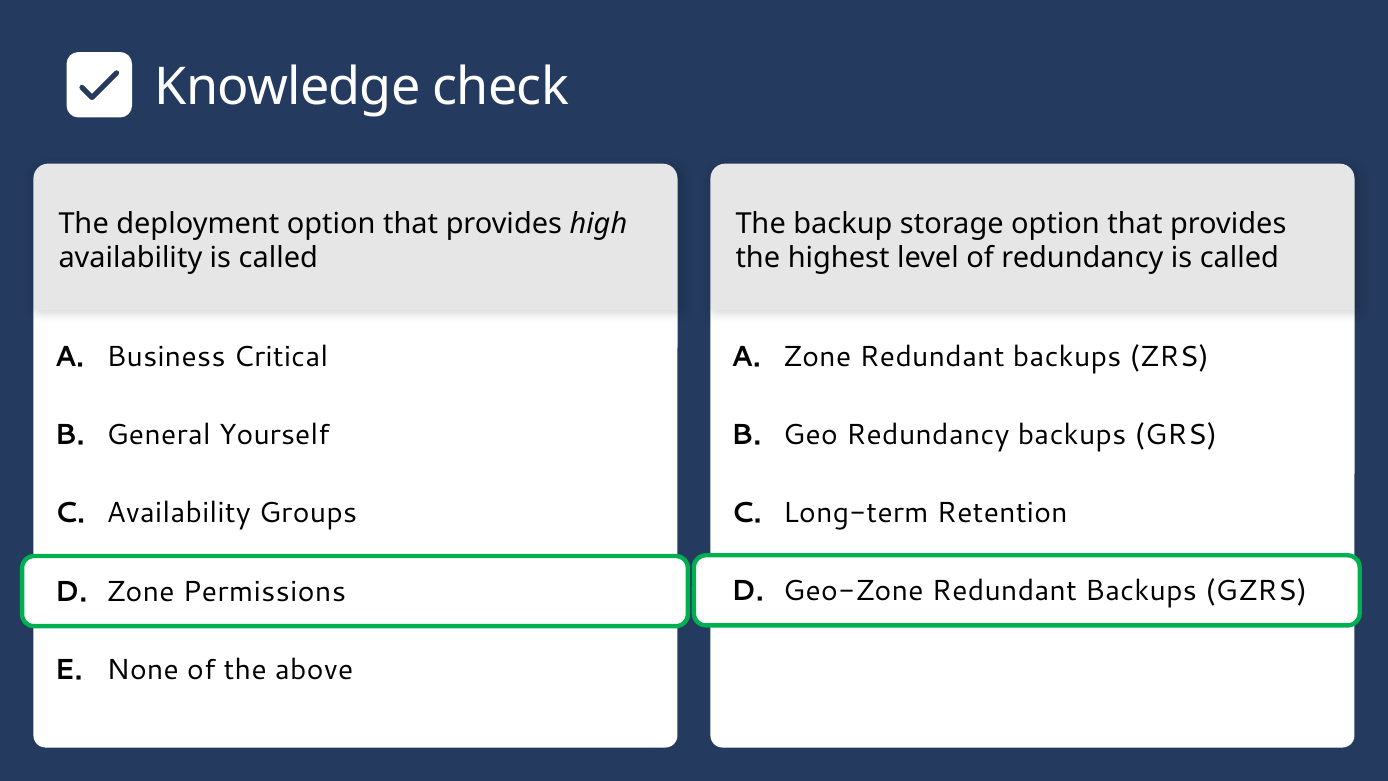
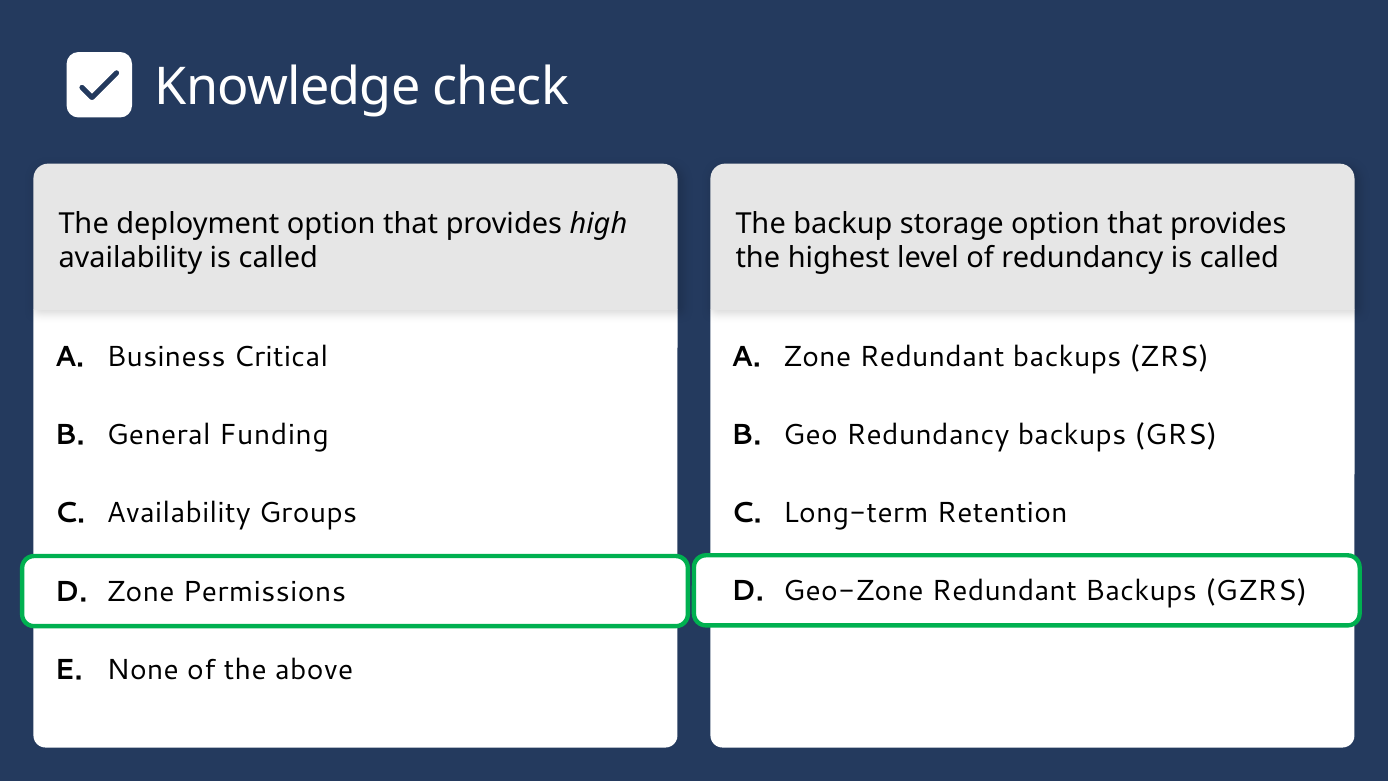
Yourself: Yourself -> Funding
